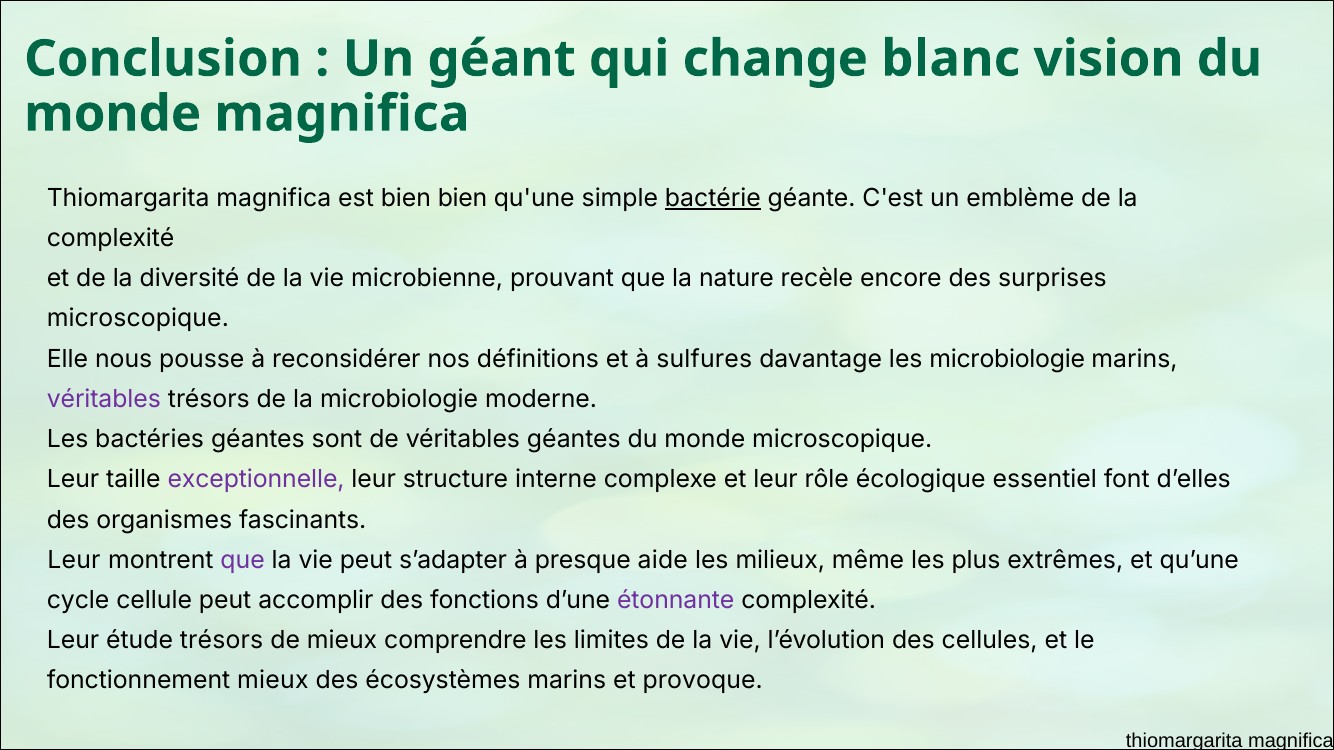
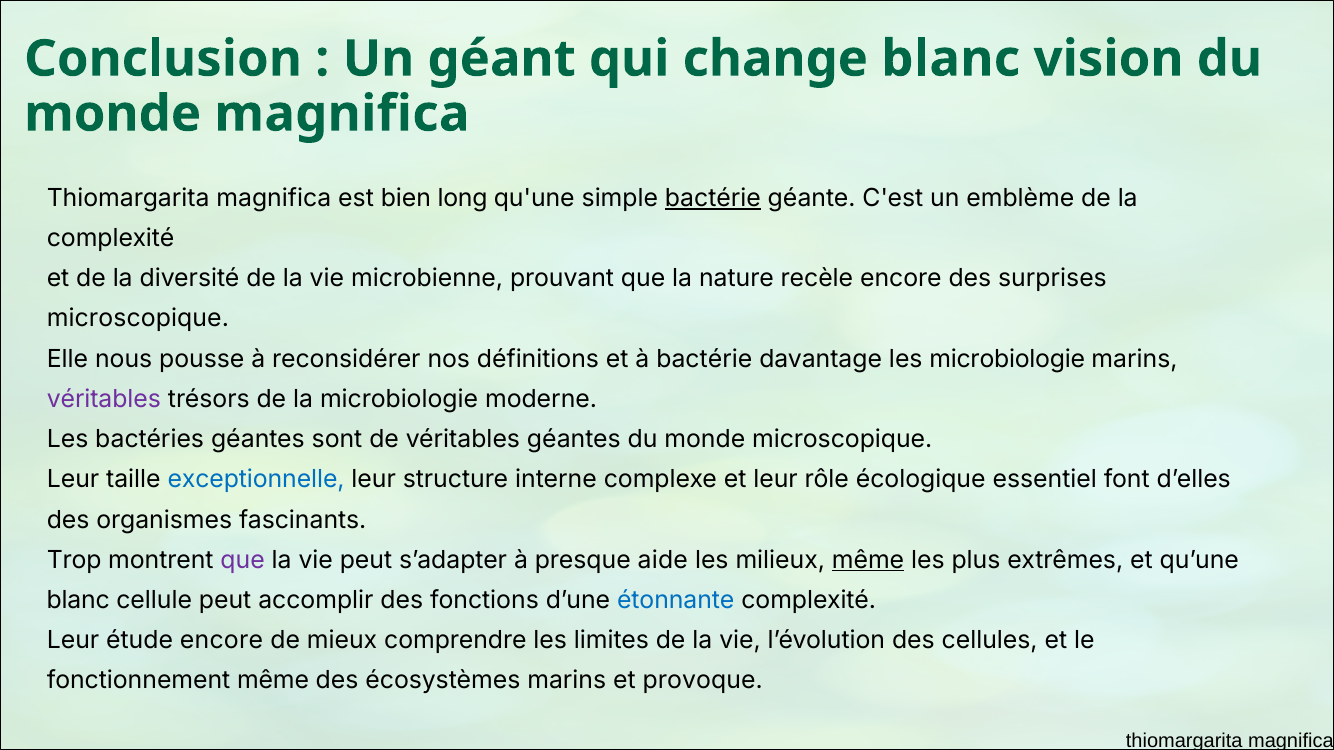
bien bien: bien -> long
à sulfures: sulfures -> bactérie
exceptionnelle colour: purple -> blue
Leur at (74, 560): Leur -> Trop
même at (868, 560) underline: none -> present
cycle at (78, 601): cycle -> blanc
étonnante colour: purple -> blue
étude trésors: trésors -> encore
fonctionnement mieux: mieux -> même
